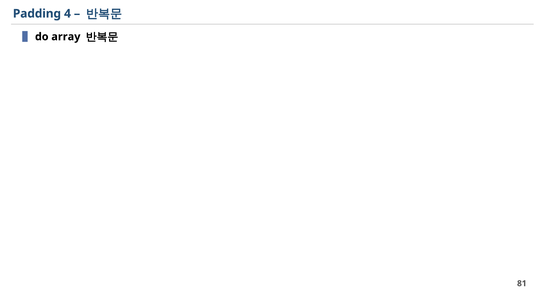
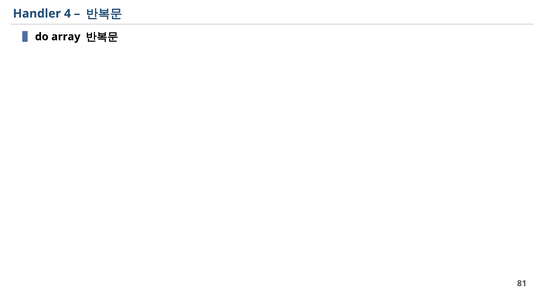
Padding: Padding -> Handler
